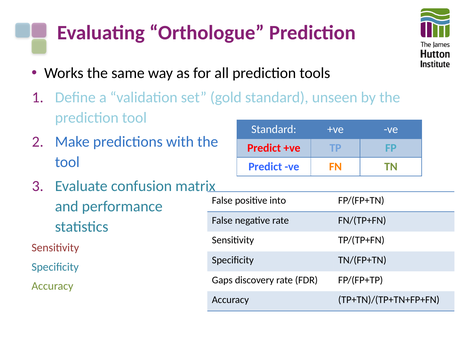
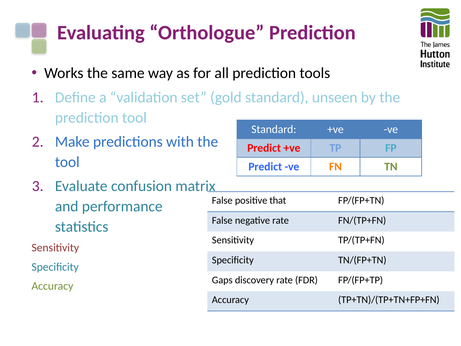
into: into -> that
